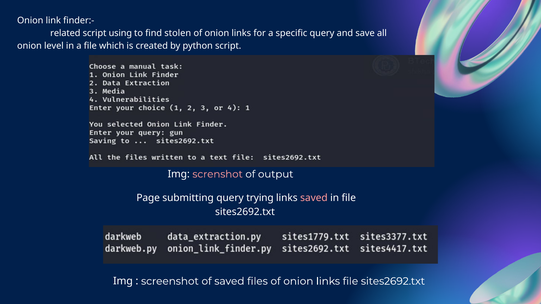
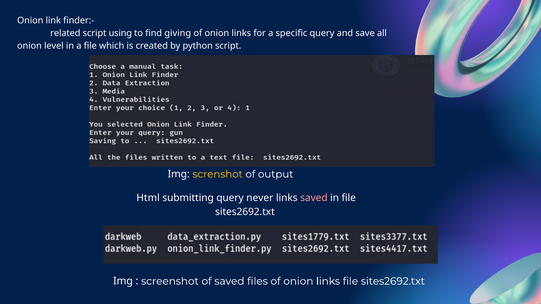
stolen: stolen -> giving
screnshot colour: pink -> yellow
Page: Page -> Html
trying: trying -> never
